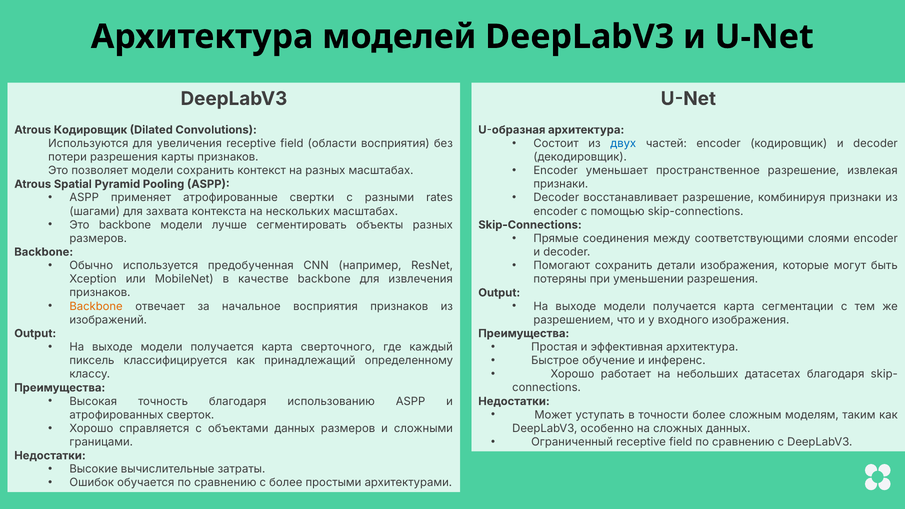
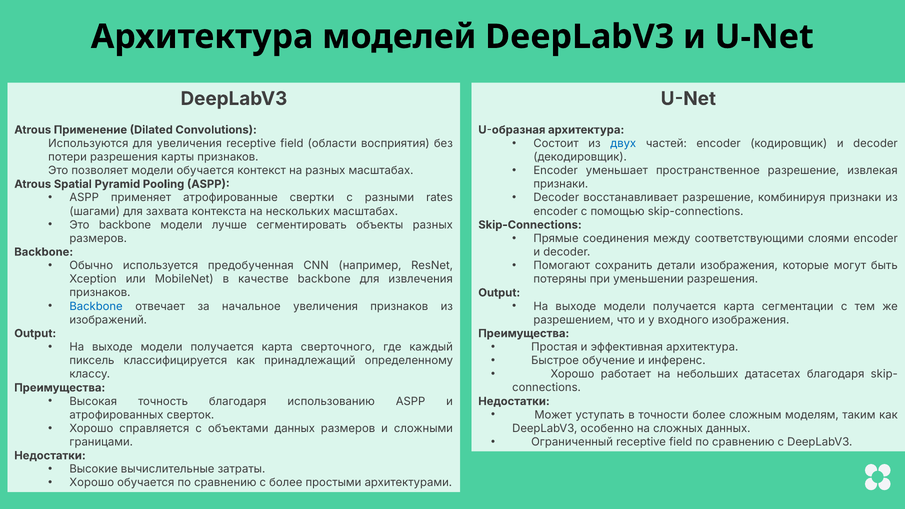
Atrous Кодировщик: Кодировщик -> Применение
модели сохранить: сохранить -> обучается
Backbone at (96, 306) colour: orange -> blue
начальное восприятия: восприятия -> увеличения
Ошибок at (92, 483): Ошибок -> Хорошо
